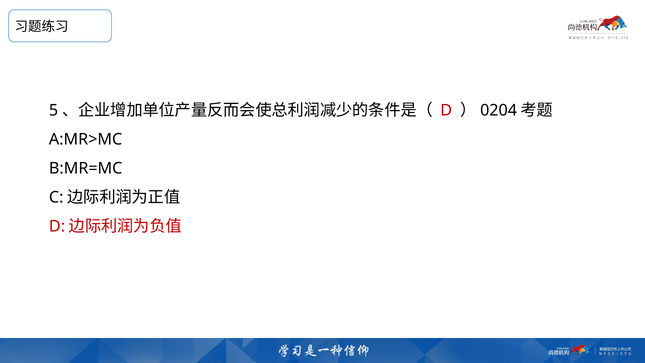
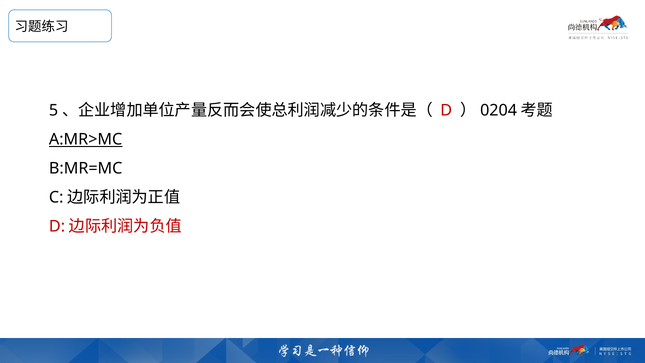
A:MR>MC underline: none -> present
